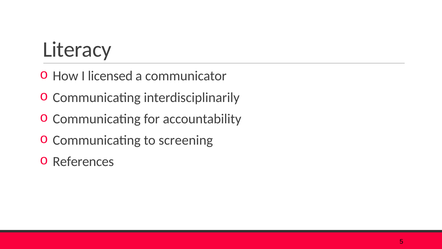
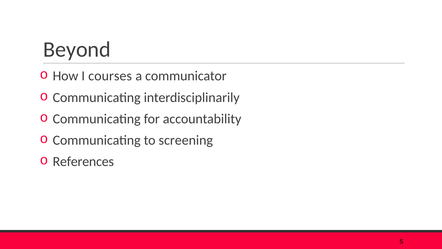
Literacy: Literacy -> Beyond
licensed: licensed -> courses
